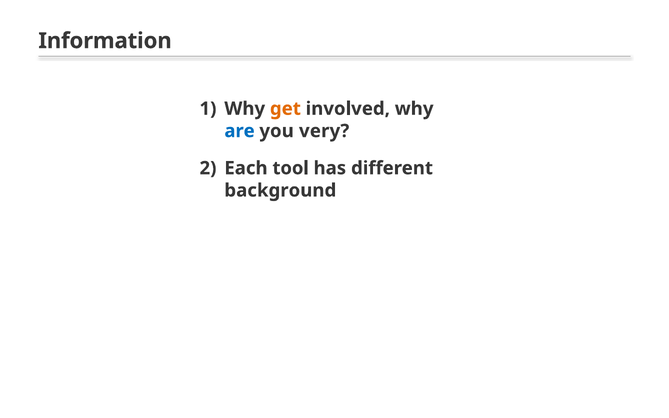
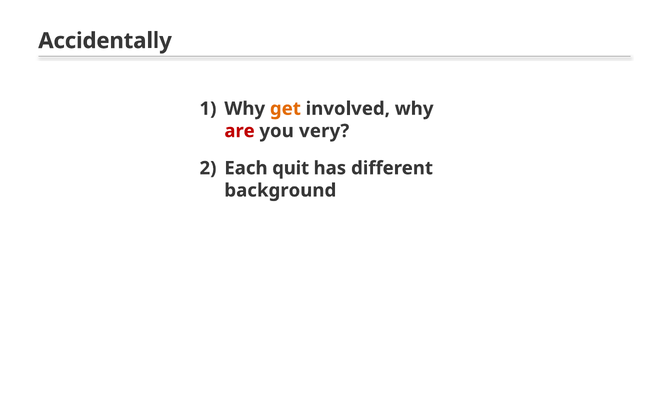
Information: Information -> Accidentally
are colour: blue -> red
tool: tool -> quit
